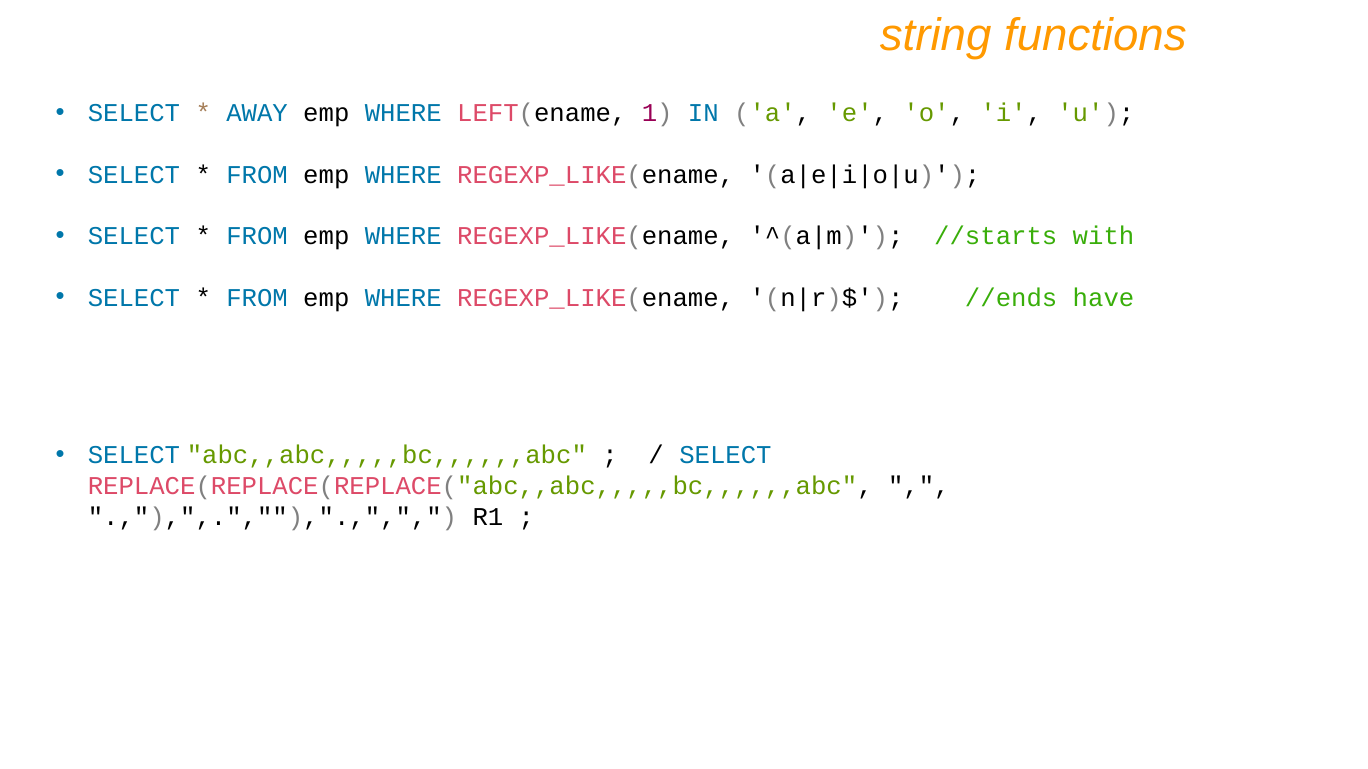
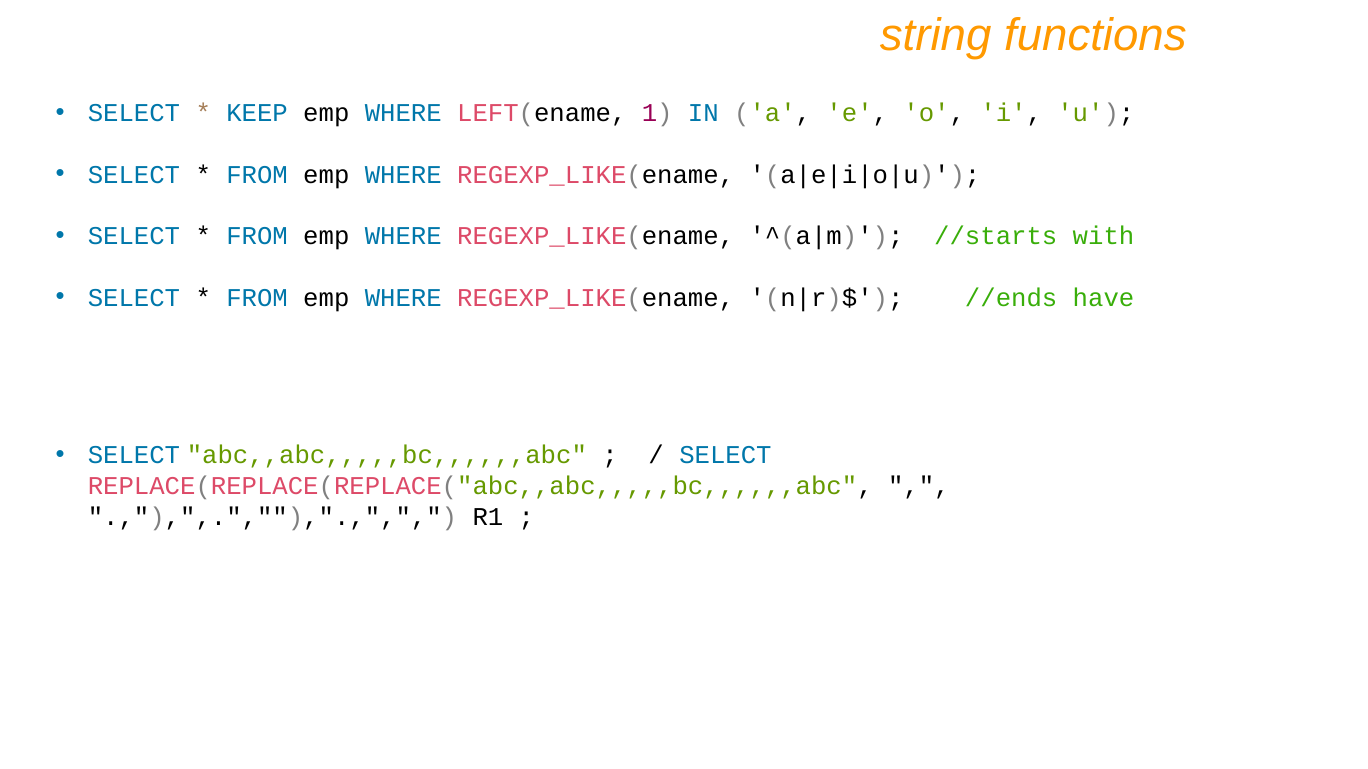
AWAY: AWAY -> KEEP
